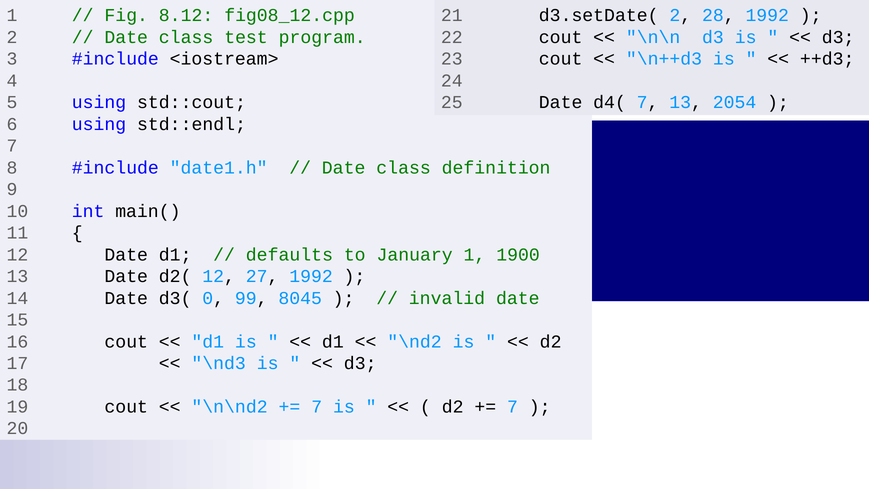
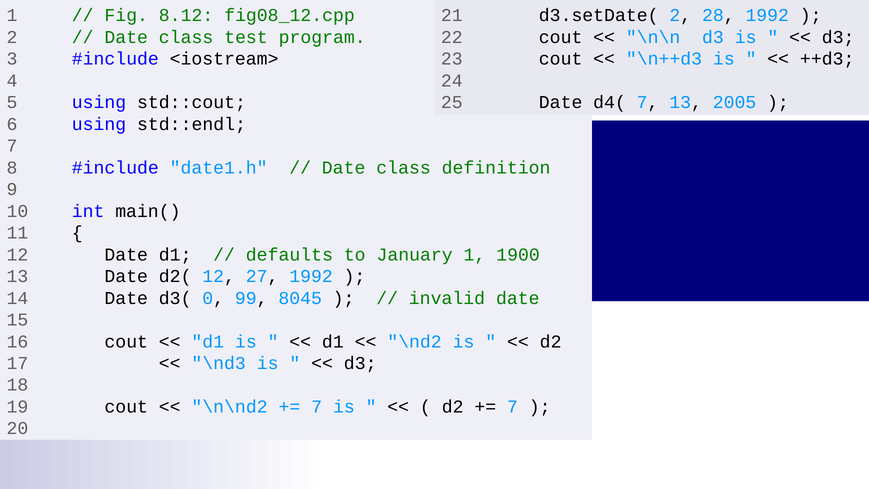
2054: 2054 -> 2005
